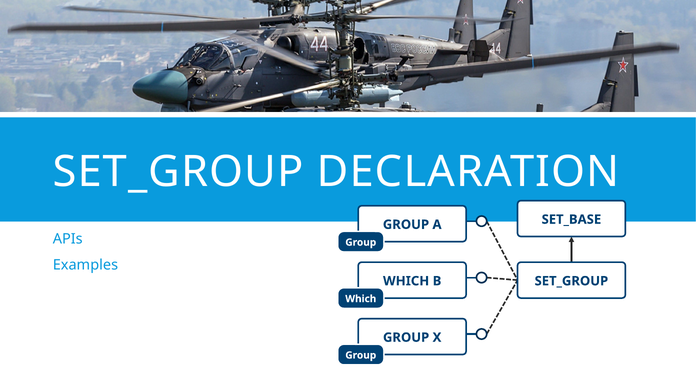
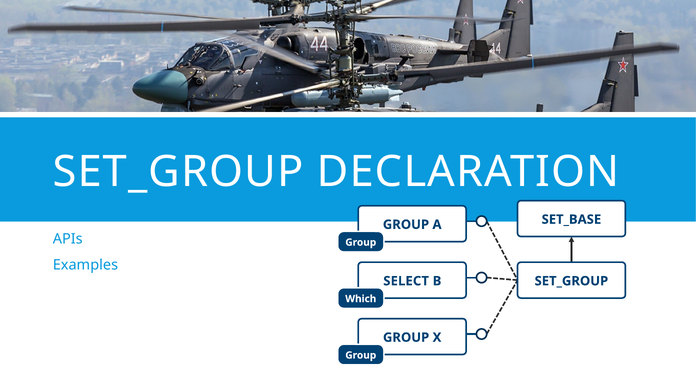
WHICH at (406, 281): WHICH -> SELECT
